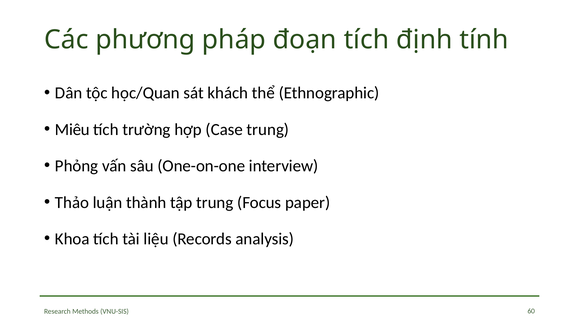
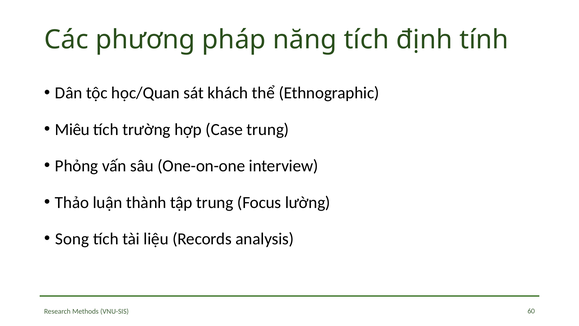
đoạn: đoạn -> năng
paper: paper -> lường
Khoa: Khoa -> Song
